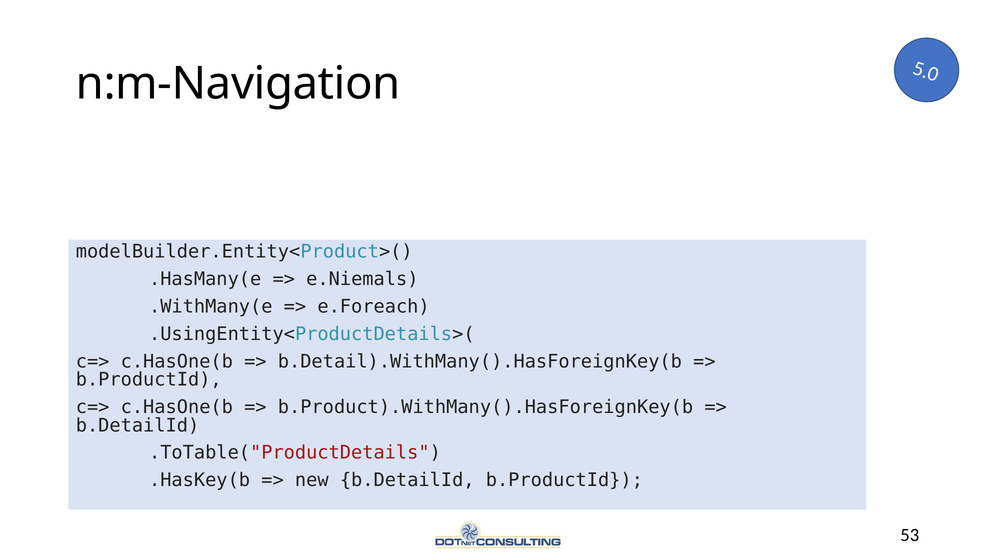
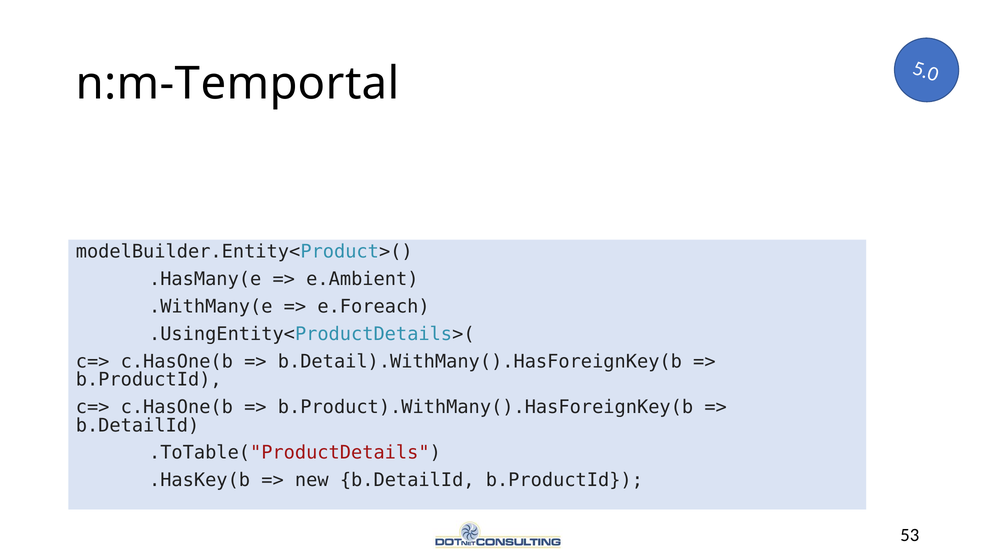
n:m-Navigation: n:m-Navigation -> n:m-Temportal
e.Niemals: e.Niemals -> e.Ambient
